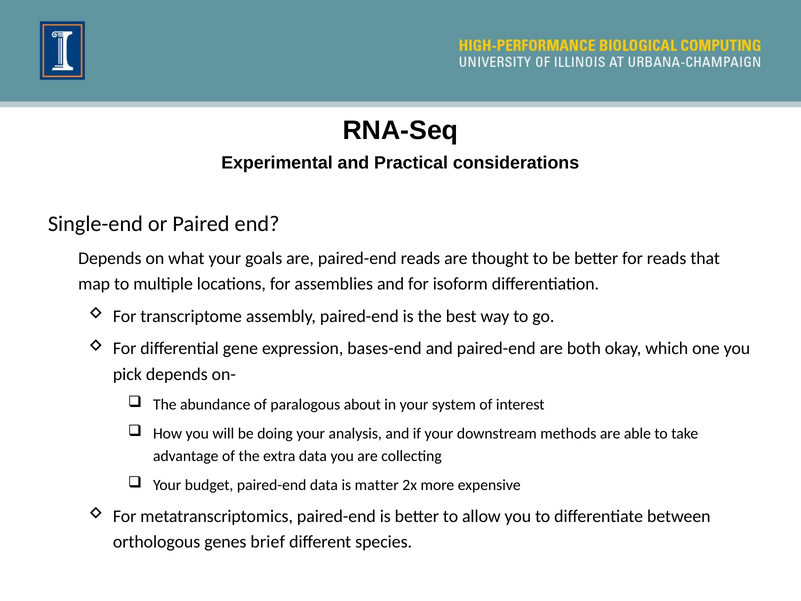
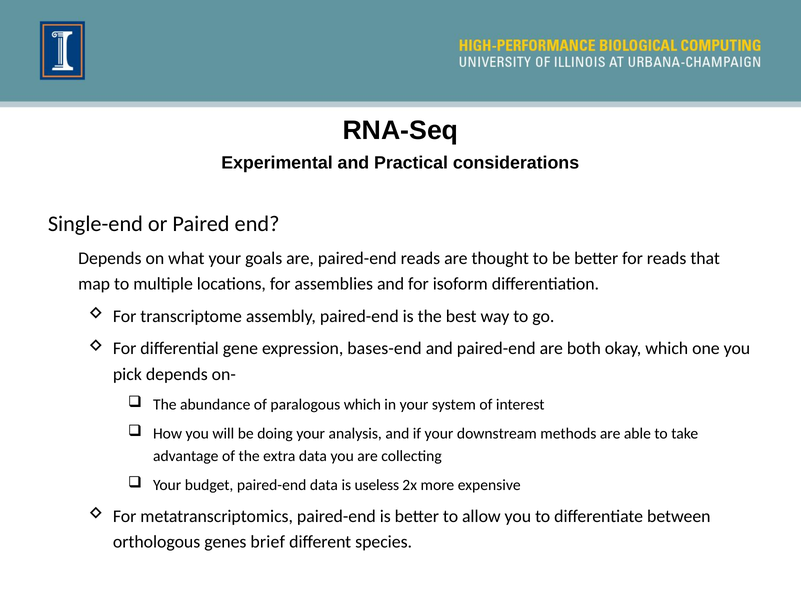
paralogous about: about -> which
matter: matter -> useless
